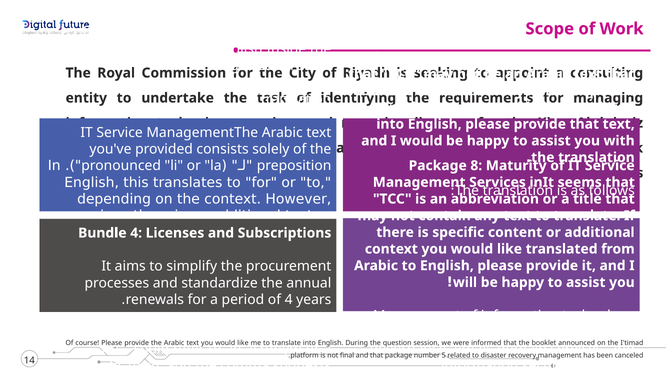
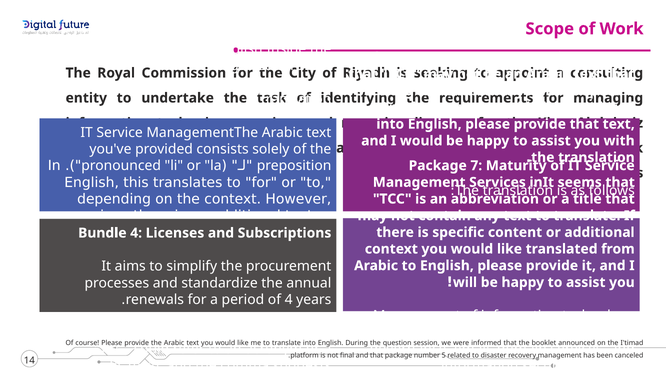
manage: manage -> steering
8: 8 -> 7
